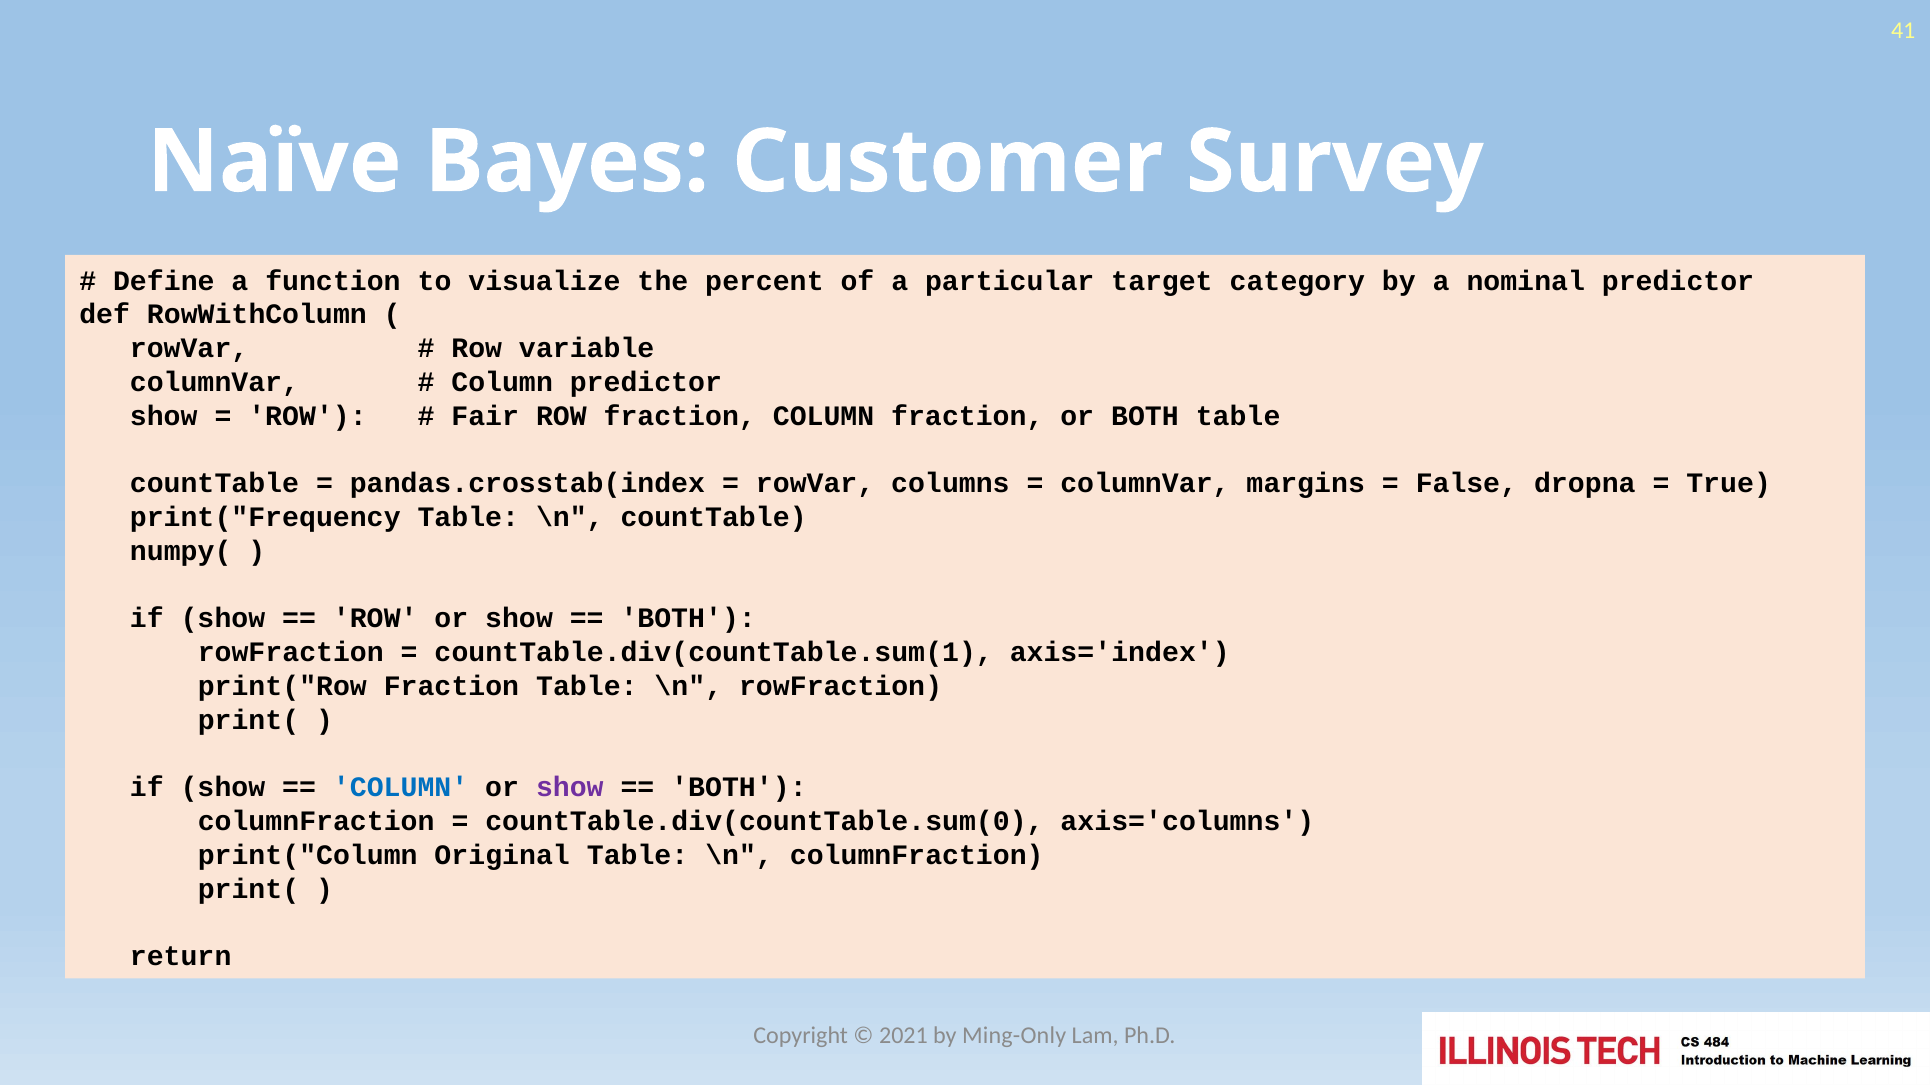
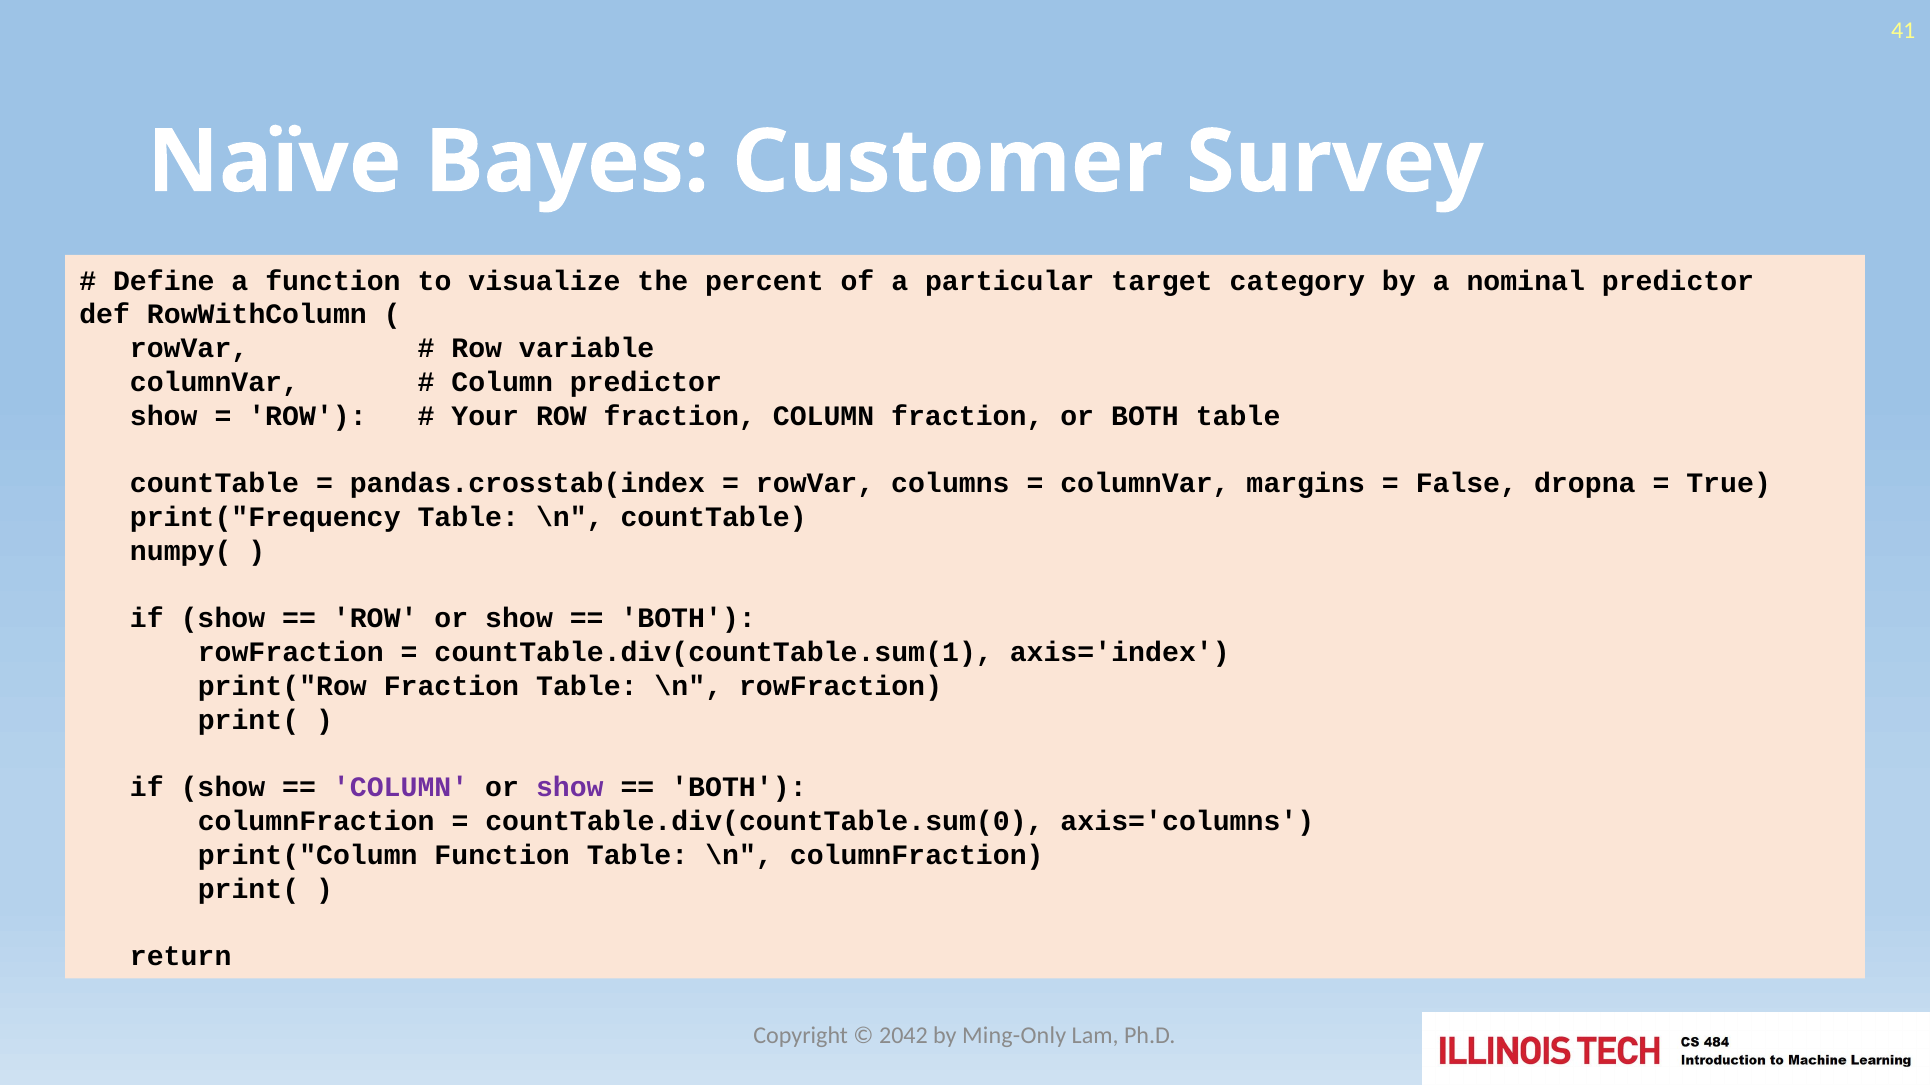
Fair: Fair -> Your
COLUMN at (401, 788) colour: blue -> purple
print("Column Original: Original -> Function
2021: 2021 -> 2042
